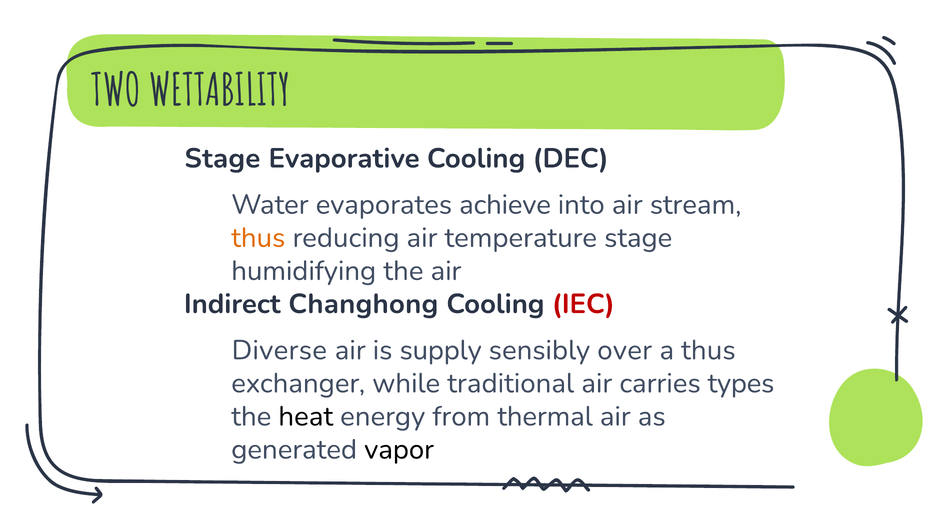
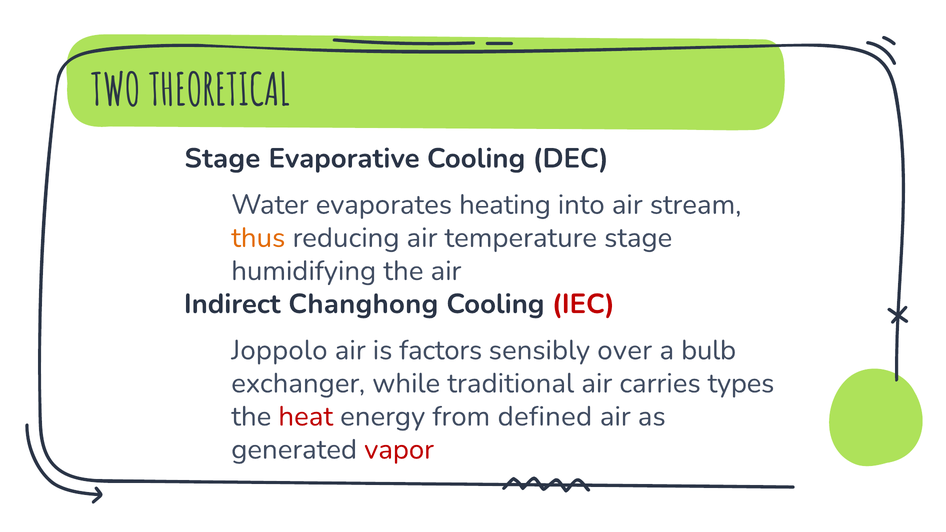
WETTABILITY: WETTABILITY -> THEORETICAL
achieve: achieve -> heating
Diverse: Diverse -> Joppolo
supply: supply -> factors
a thus: thus -> bulb
heat colour: black -> red
thermal: thermal -> defined
vapor colour: black -> red
